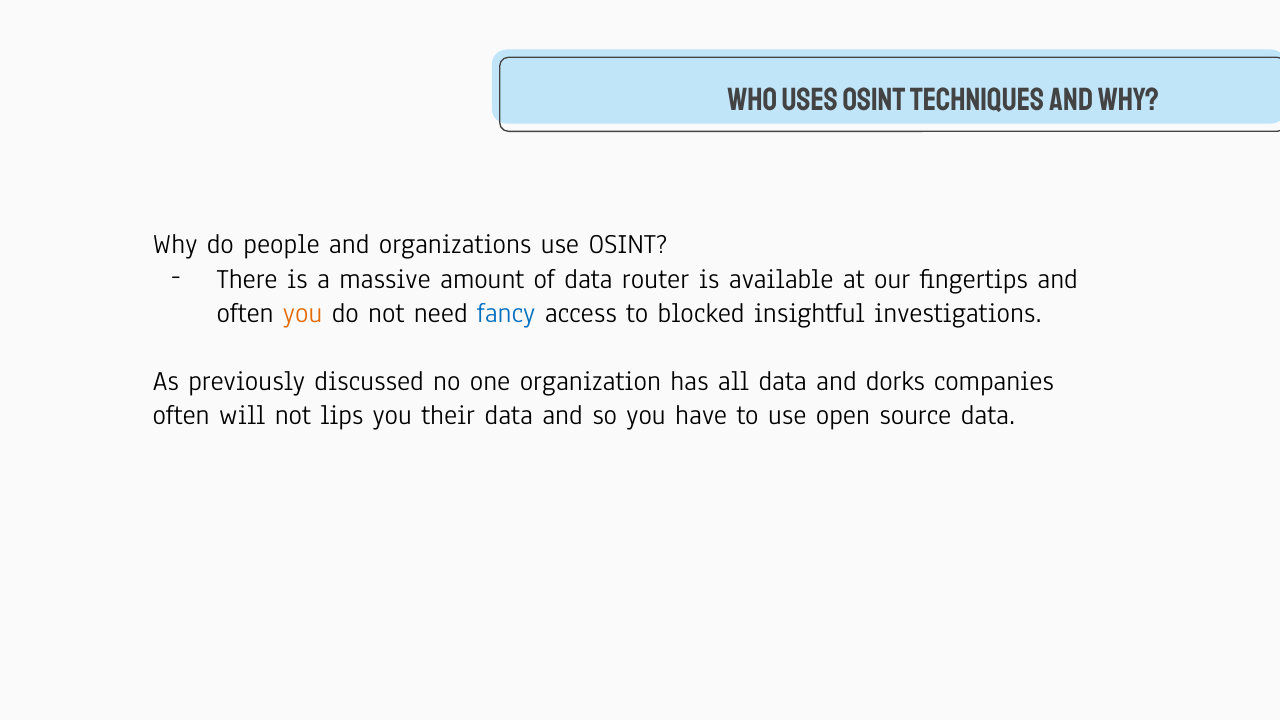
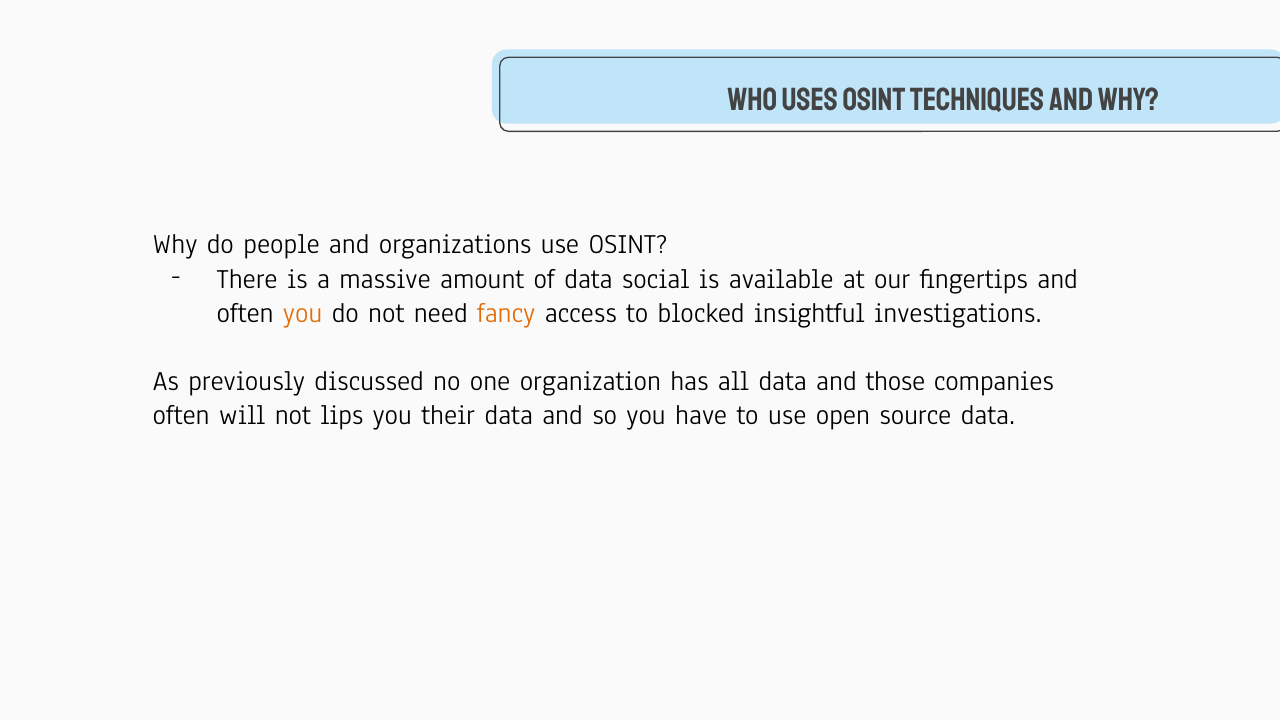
router: router -> social
fancy colour: blue -> orange
dorks: dorks -> those
